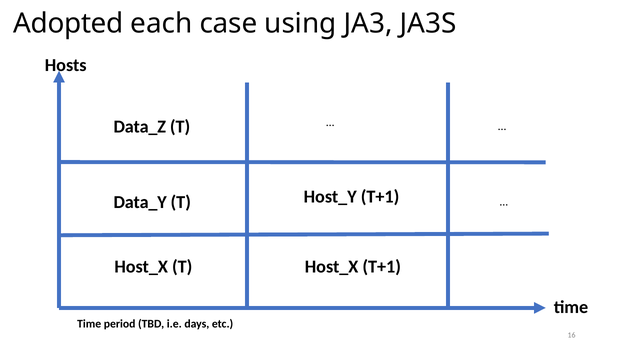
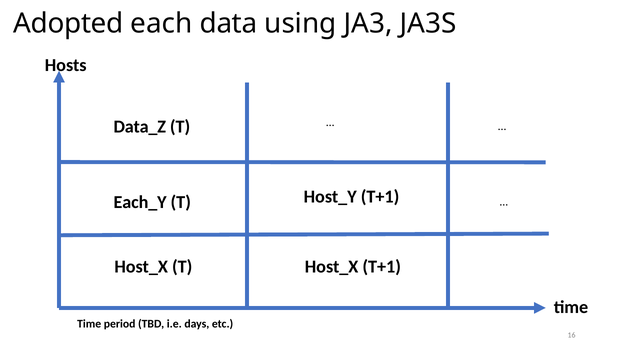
case: case -> data
Data_Y: Data_Y -> Each_Y
